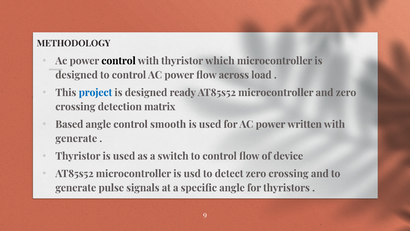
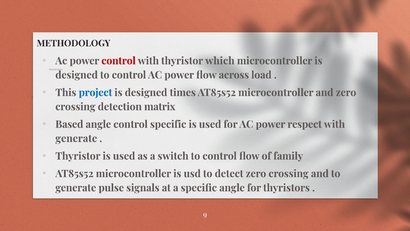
control at (119, 61) colour: black -> red
ready: ready -> times
control smooth: smooth -> specific
written: written -> respect
device: device -> family
